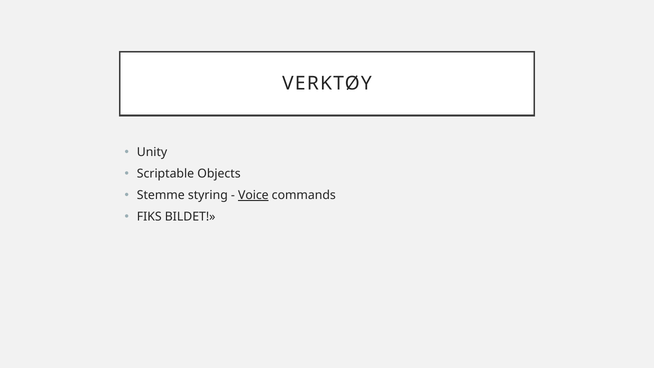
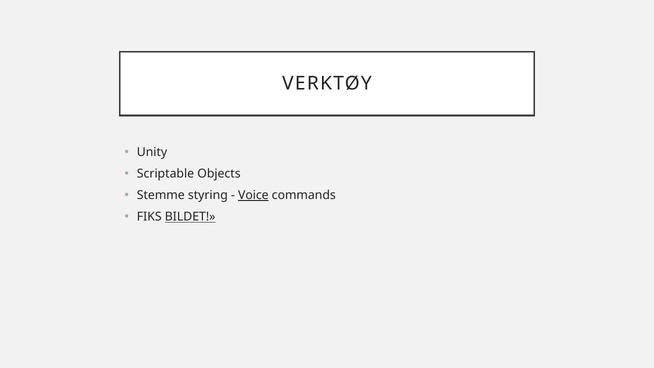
BILDET underline: none -> present
